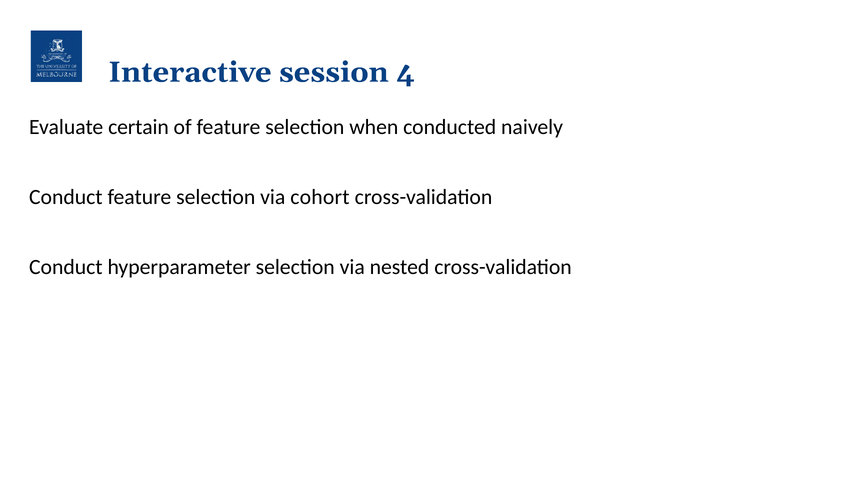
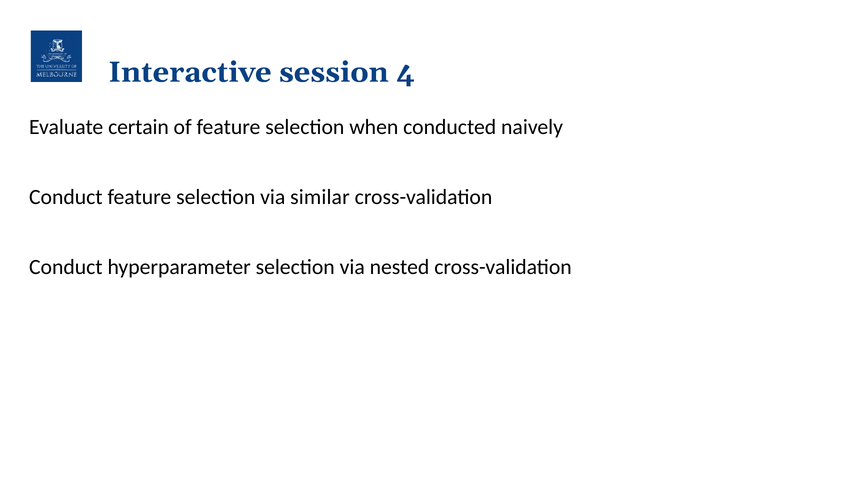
cohort: cohort -> similar
